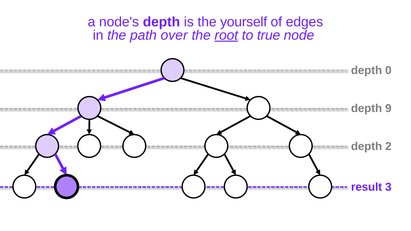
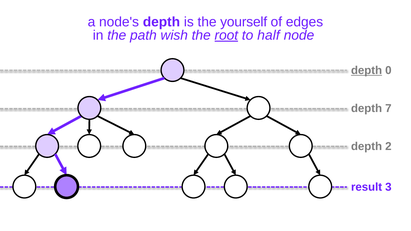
over: over -> wish
true: true -> half
depth at (367, 70) underline: none -> present
9: 9 -> 7
